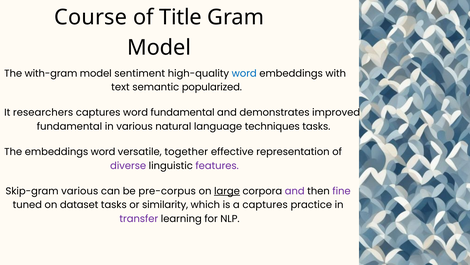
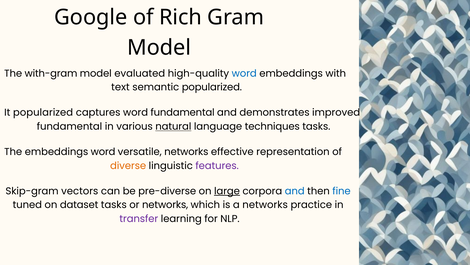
Course: Course -> Google
Title: Title -> Rich
sentiment: sentiment -> evaluated
It researchers: researchers -> popularized
natural underline: none -> present
versatile together: together -> networks
diverse colour: purple -> orange
Skip-gram various: various -> vectors
pre-corpus: pre-corpus -> pre-diverse
and at (295, 191) colour: purple -> blue
fine colour: purple -> blue
or similarity: similarity -> networks
a captures: captures -> networks
